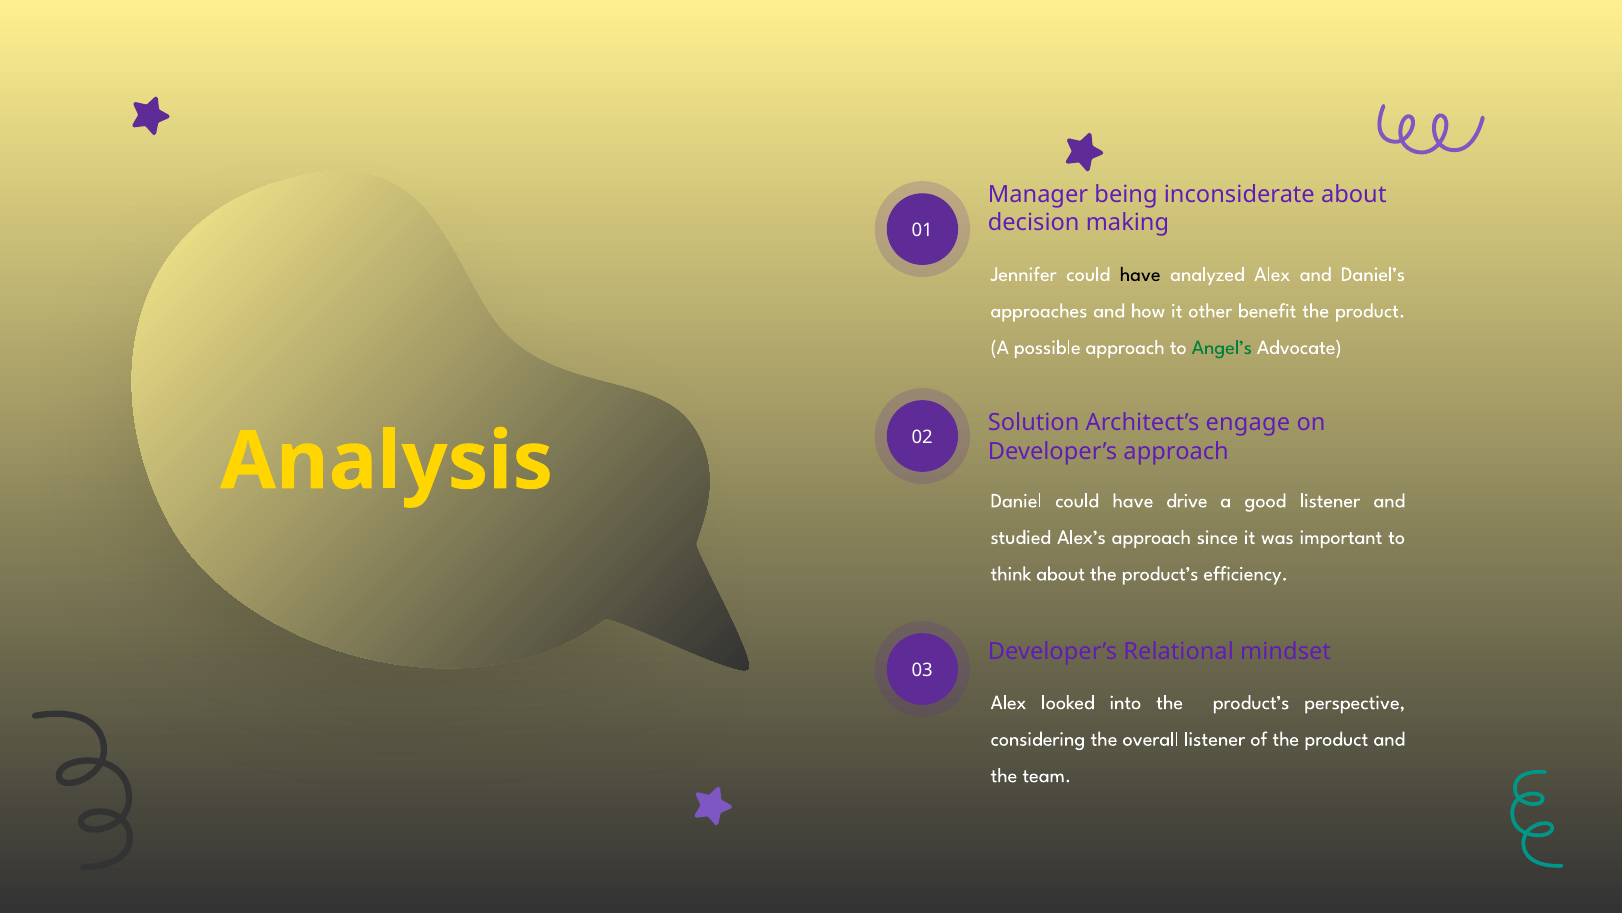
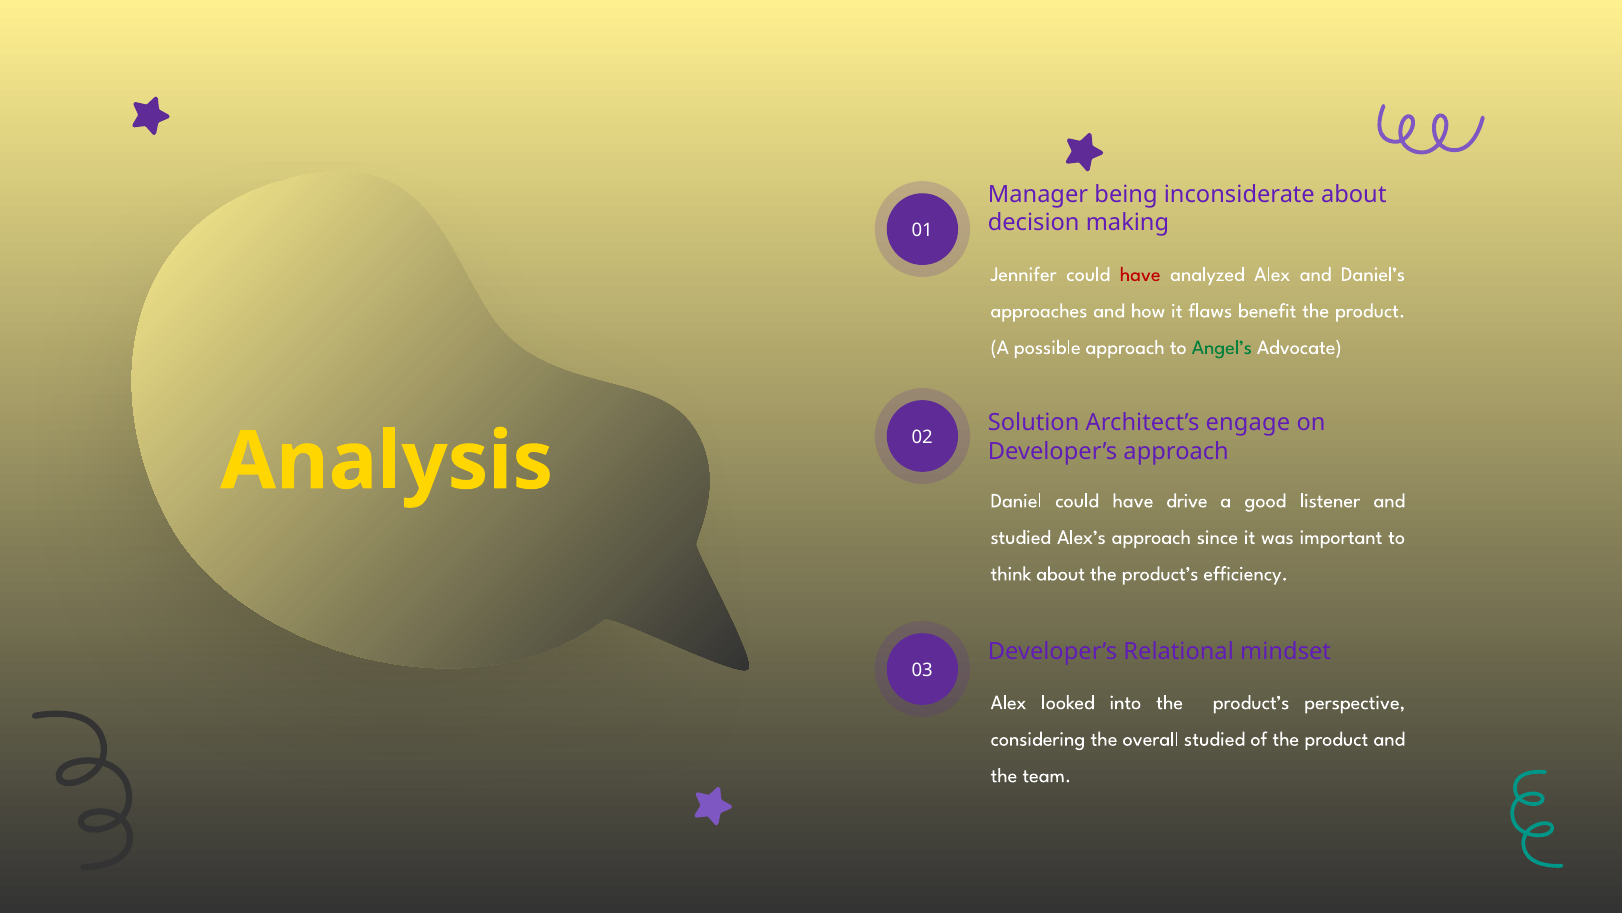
have at (1140, 274) colour: black -> red
other: other -> flaws
overall listener: listener -> studied
